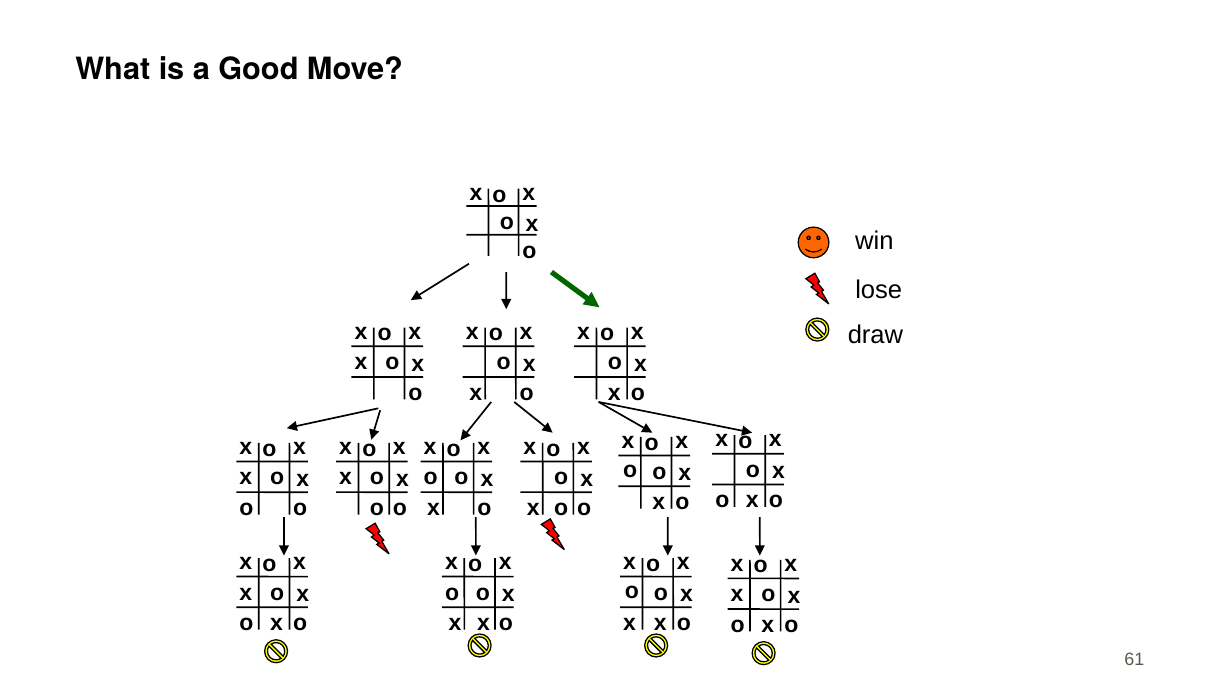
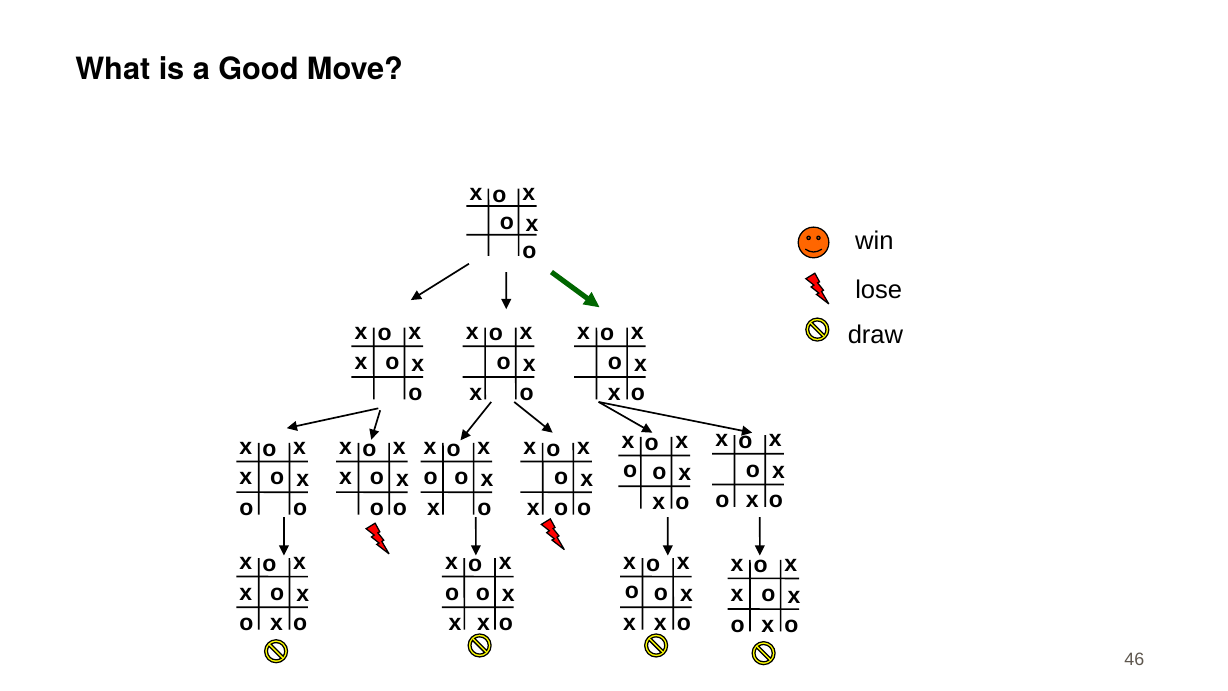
61: 61 -> 46
